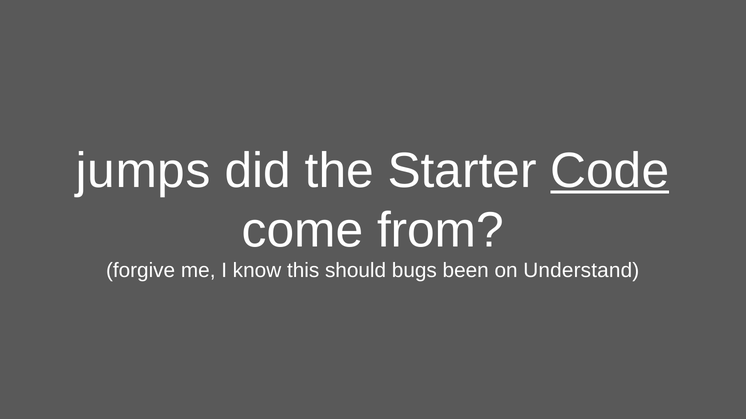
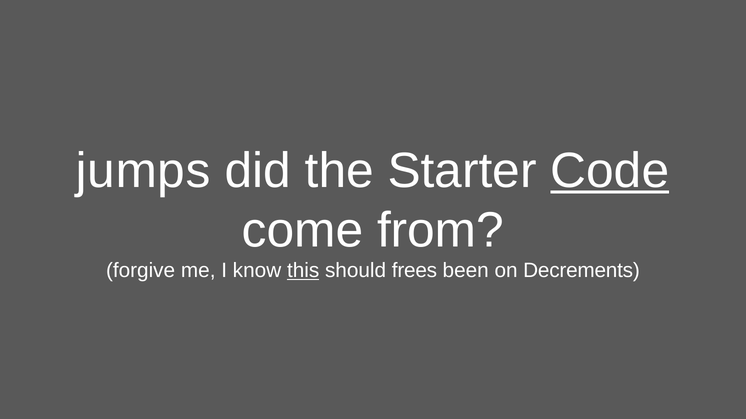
this underline: none -> present
bugs: bugs -> frees
Understand: Understand -> Decrements
